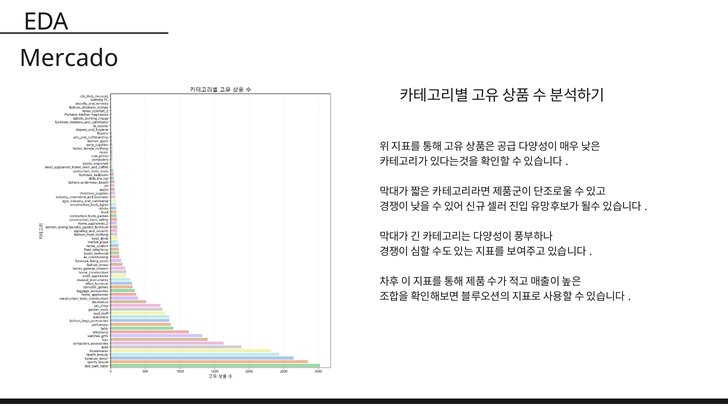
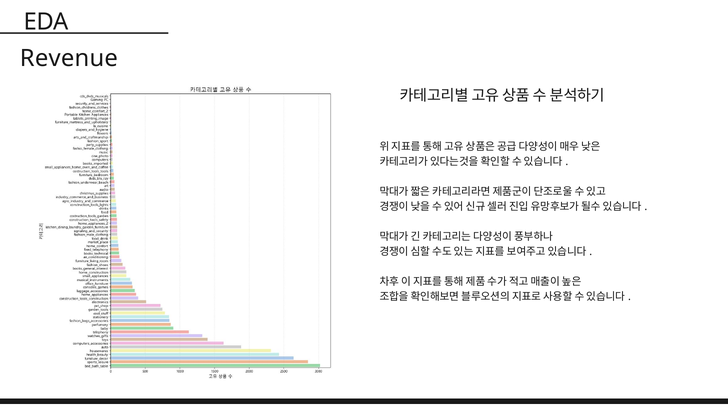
Mercado: Mercado -> Revenue
